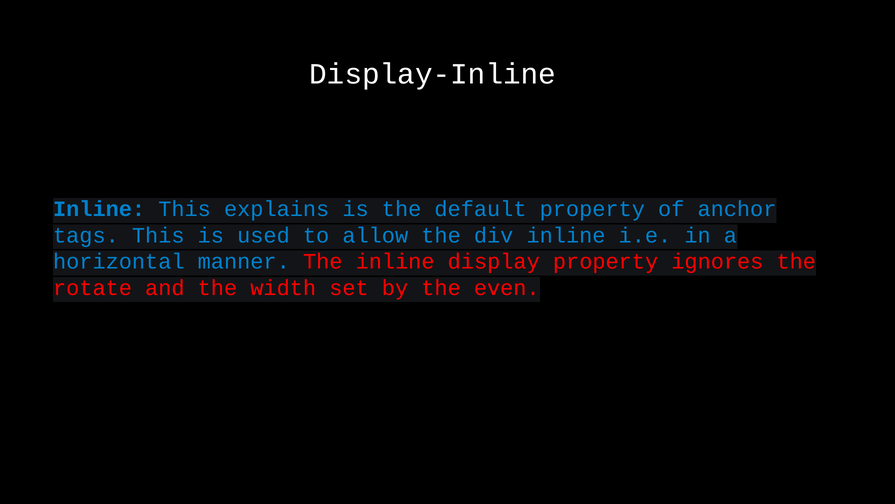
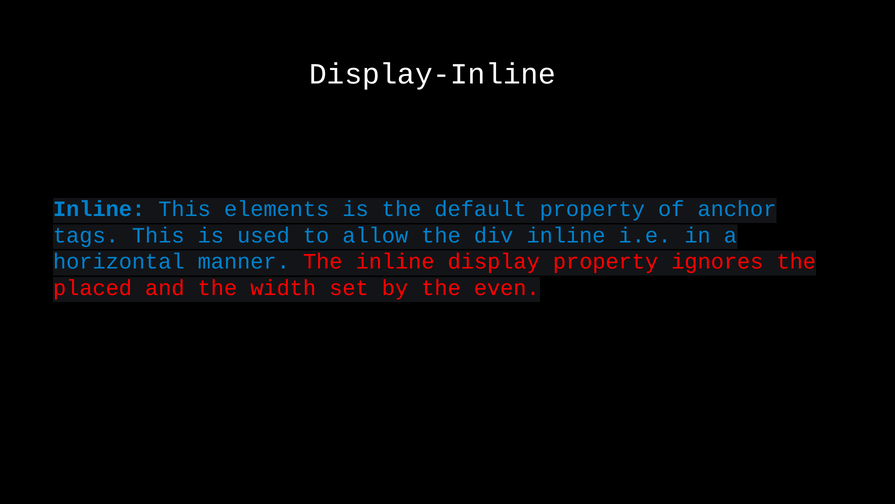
explains: explains -> elements
rotate: rotate -> placed
